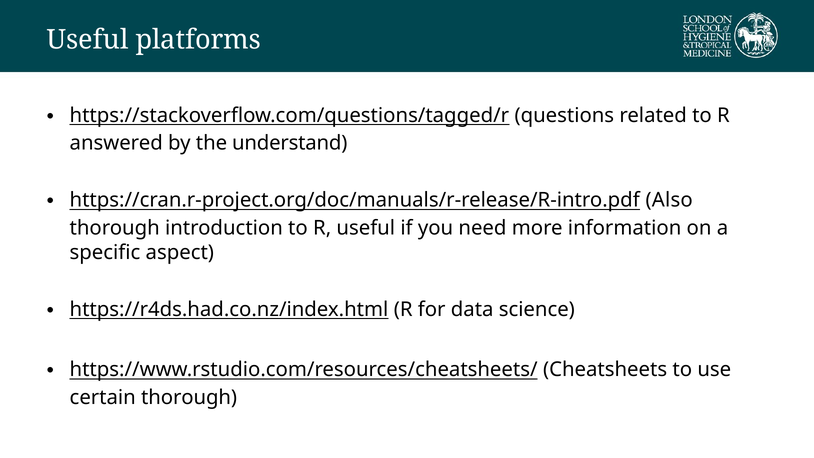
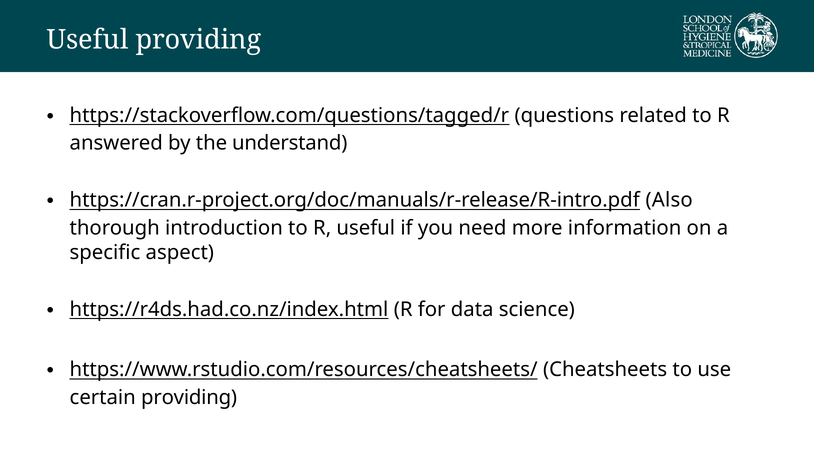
Useful platforms: platforms -> providing
certain thorough: thorough -> providing
